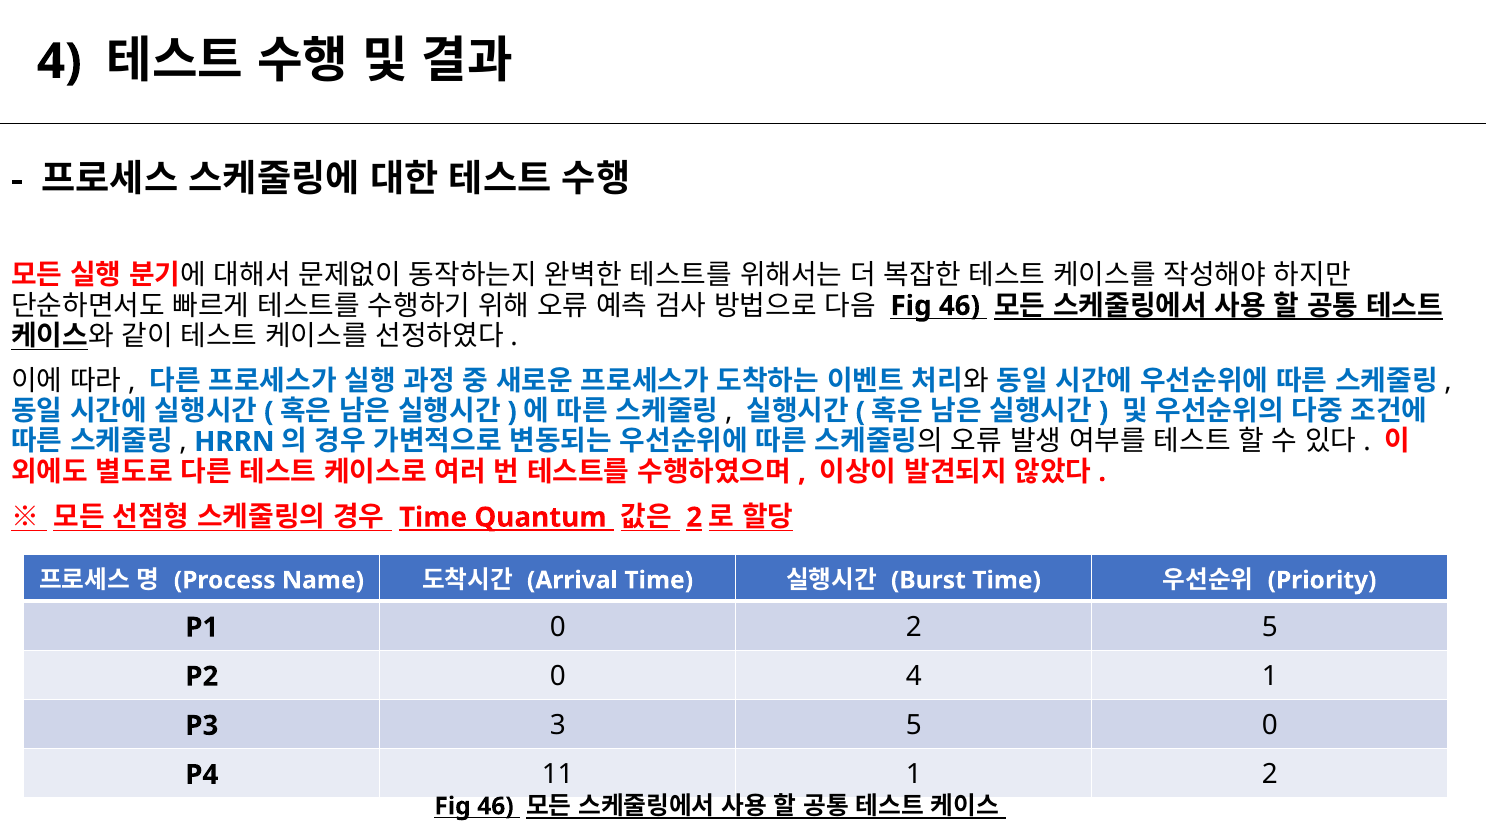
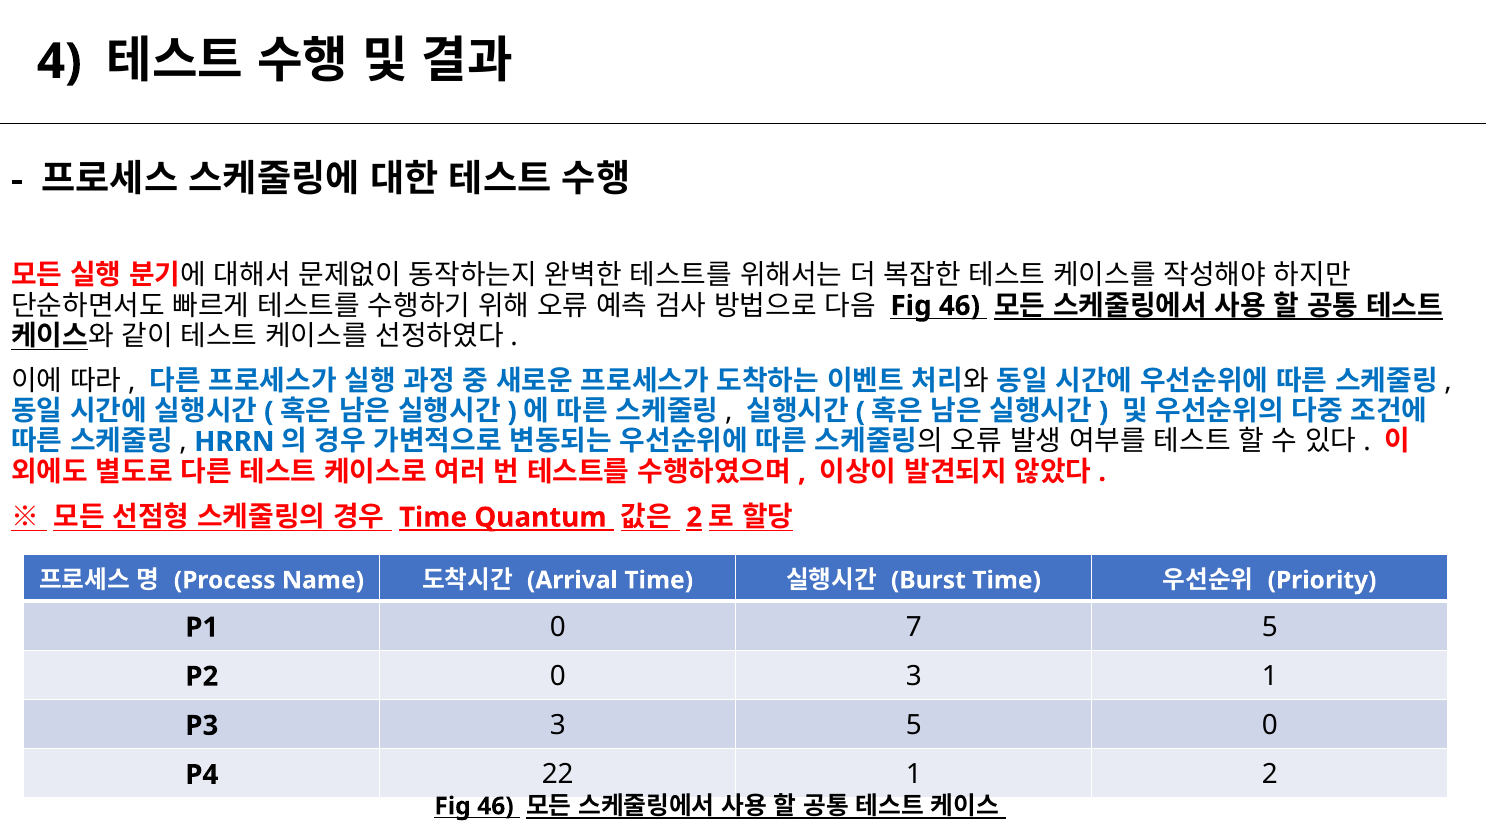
0 2: 2 -> 7
0 4: 4 -> 3
11: 11 -> 22
